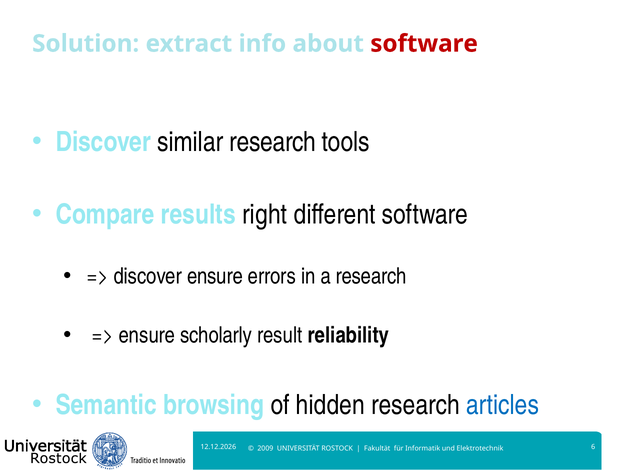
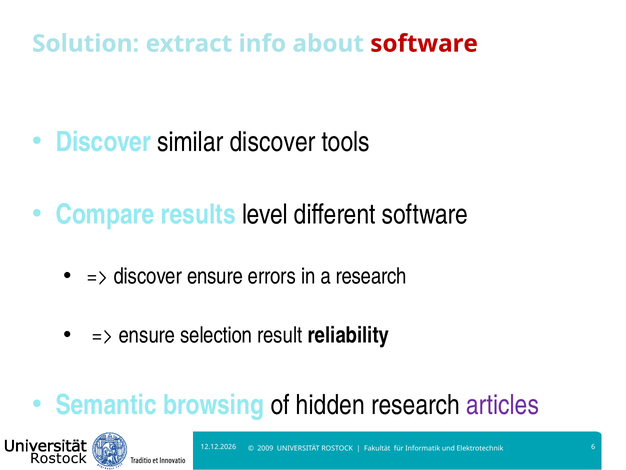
similar research: research -> discover
right: right -> level
scholarly: scholarly -> selection
articles colour: blue -> purple
